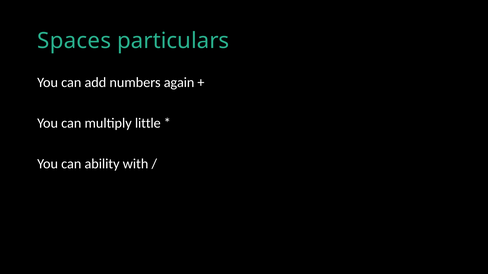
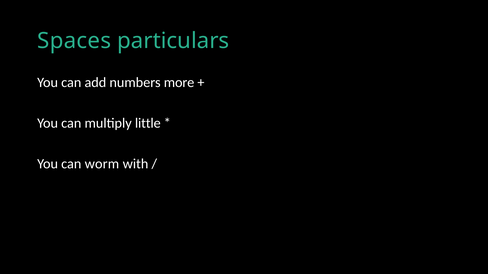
again: again -> more
ability: ability -> worm
